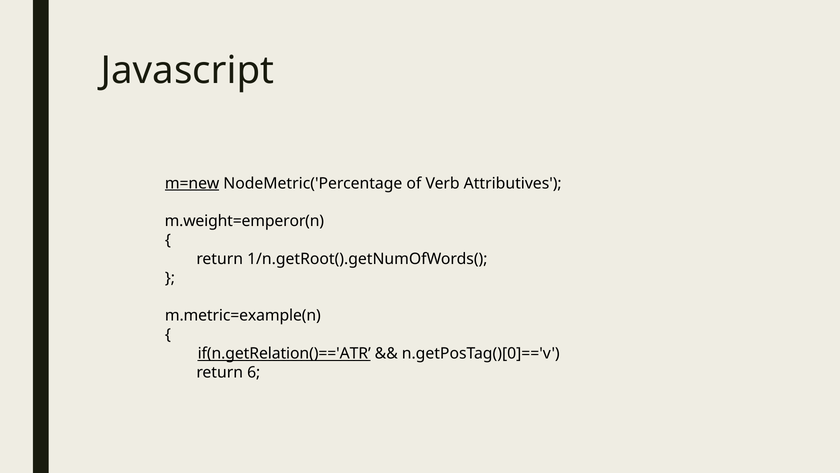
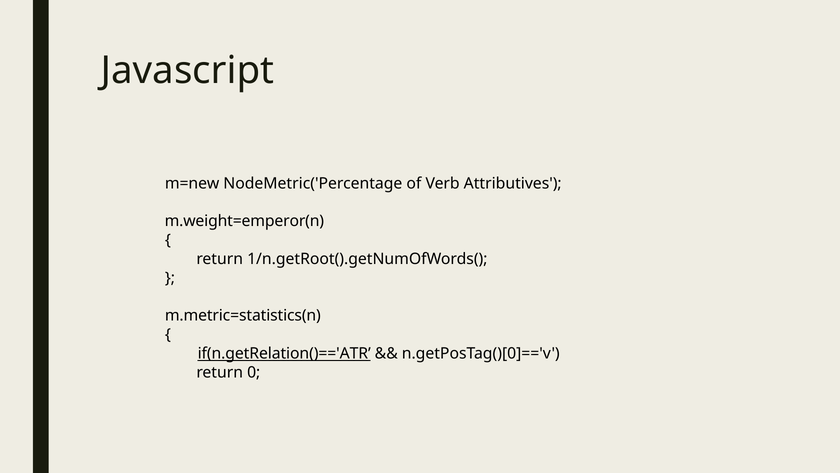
m=new underline: present -> none
m.metric=example(n: m.metric=example(n -> m.metric=statistics(n
6 at (254, 372): 6 -> 0
